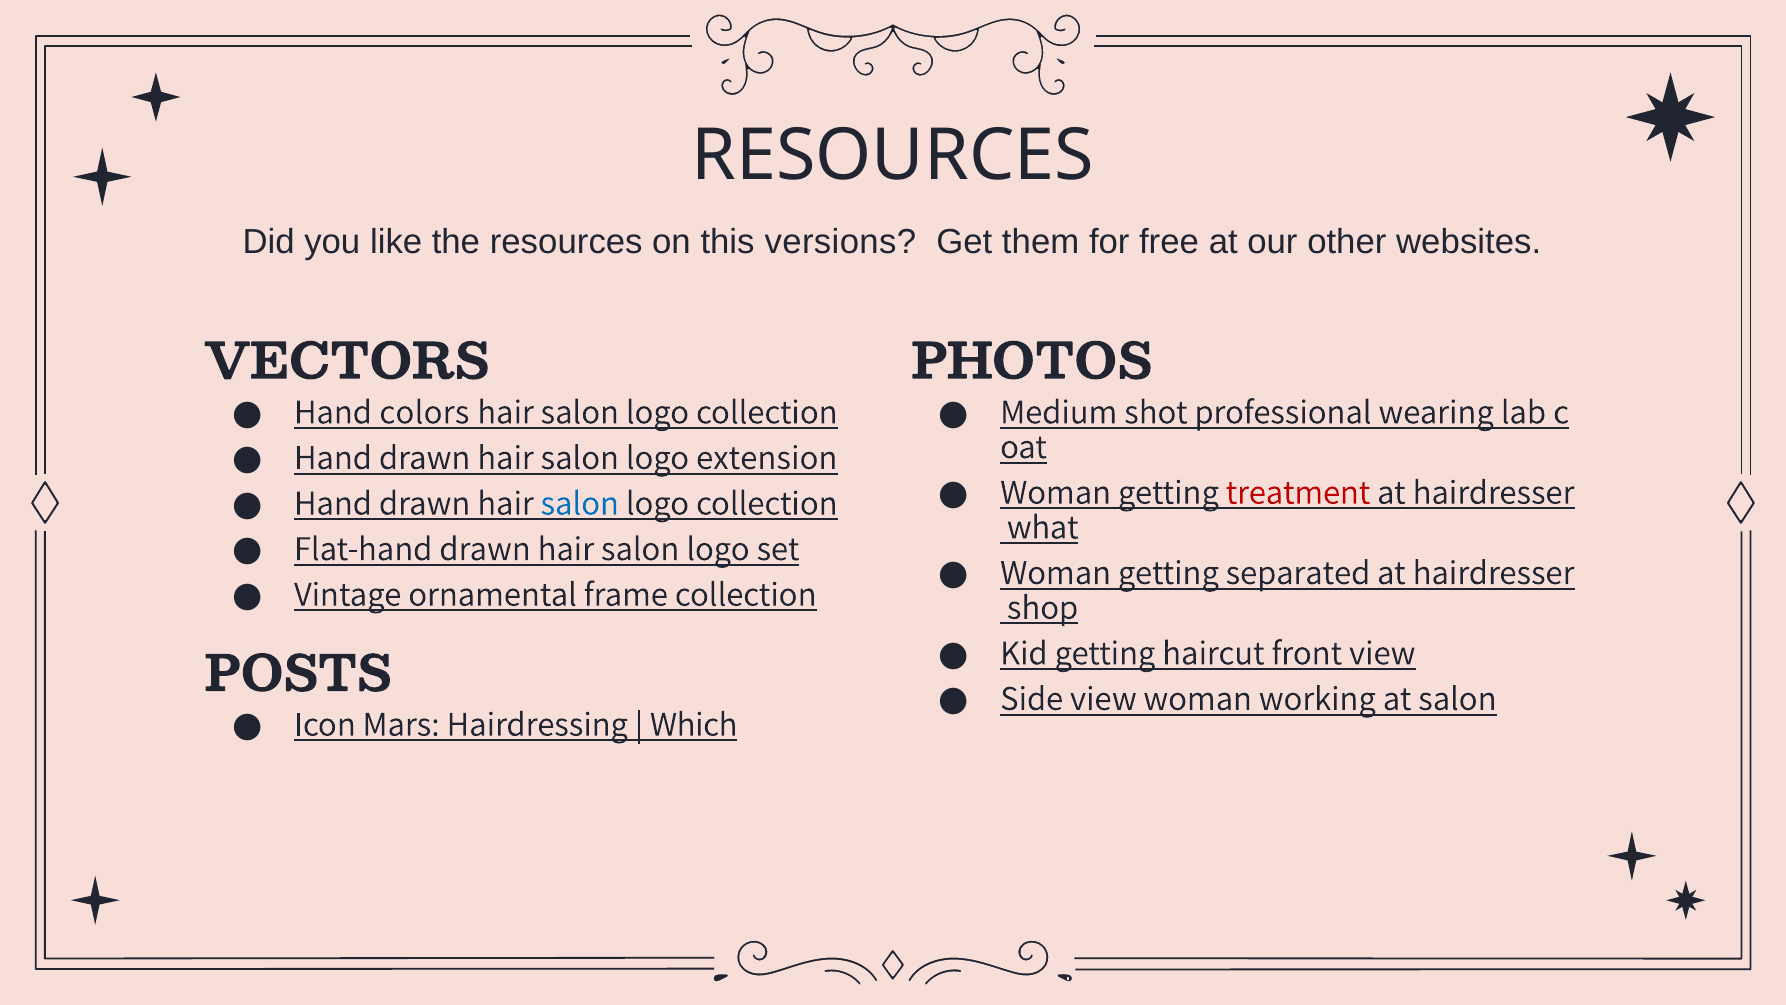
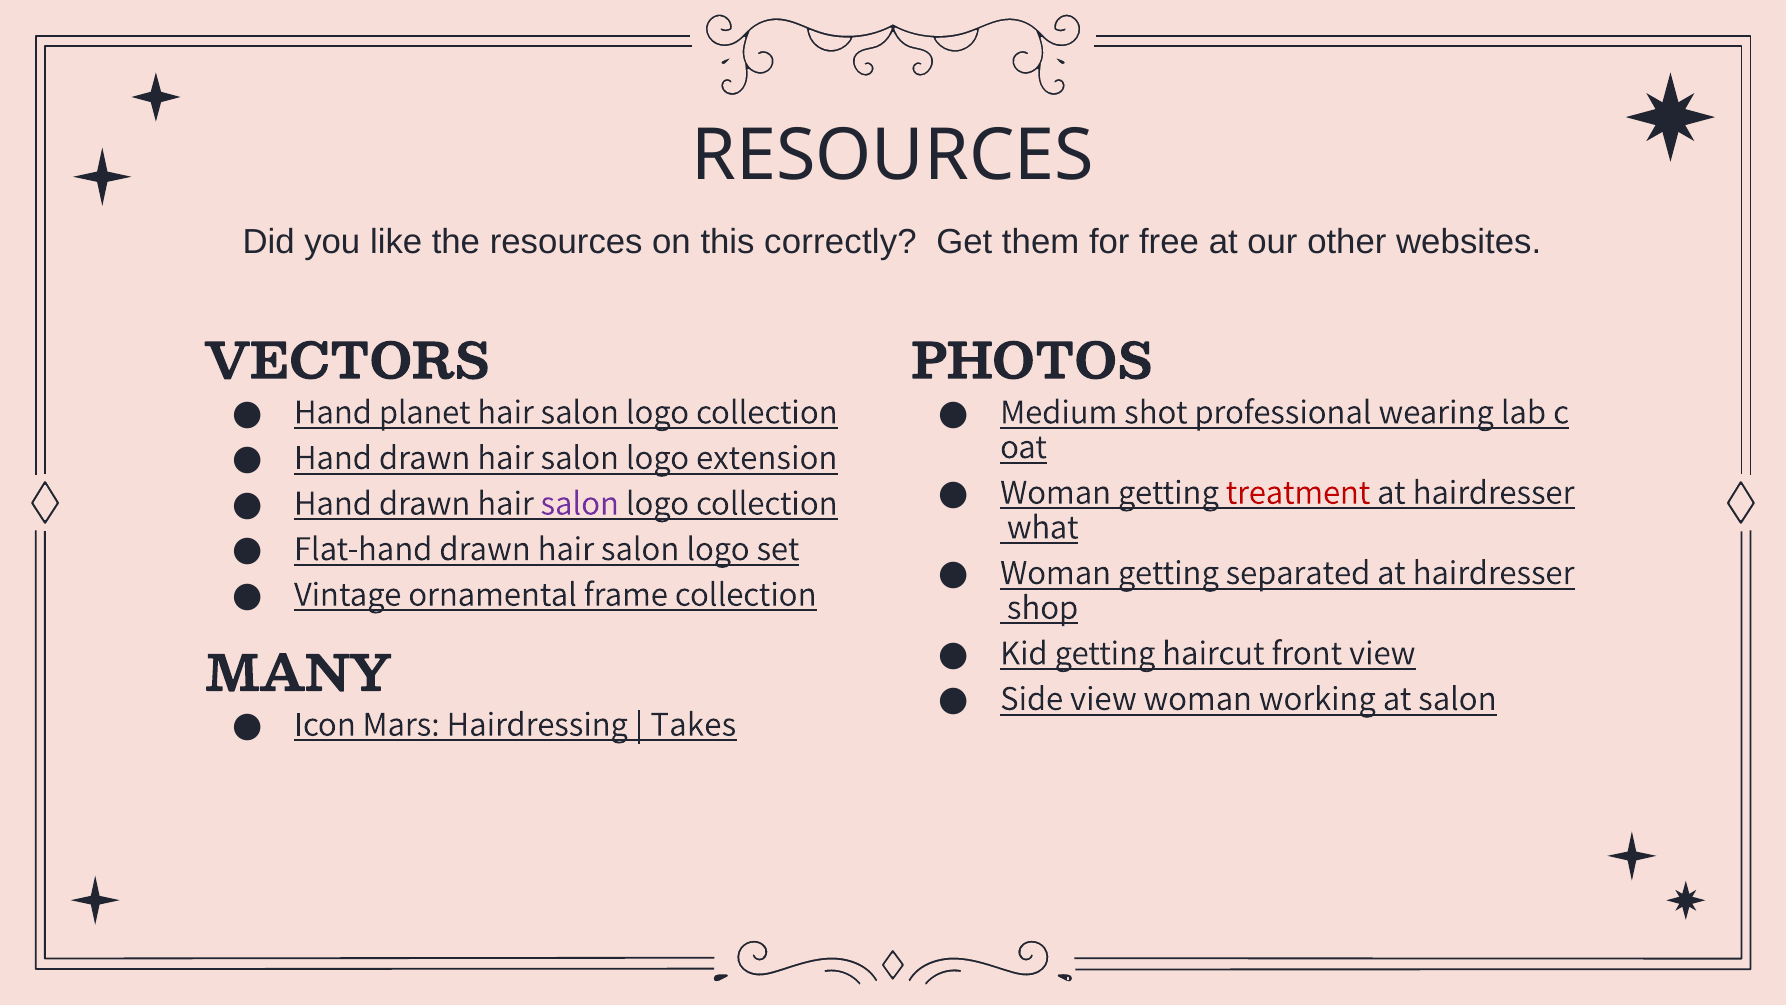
versions: versions -> correctly
colors: colors -> planet
salon at (580, 503) colour: blue -> purple
POSTS: POSTS -> MANY
Which: Which -> Takes
